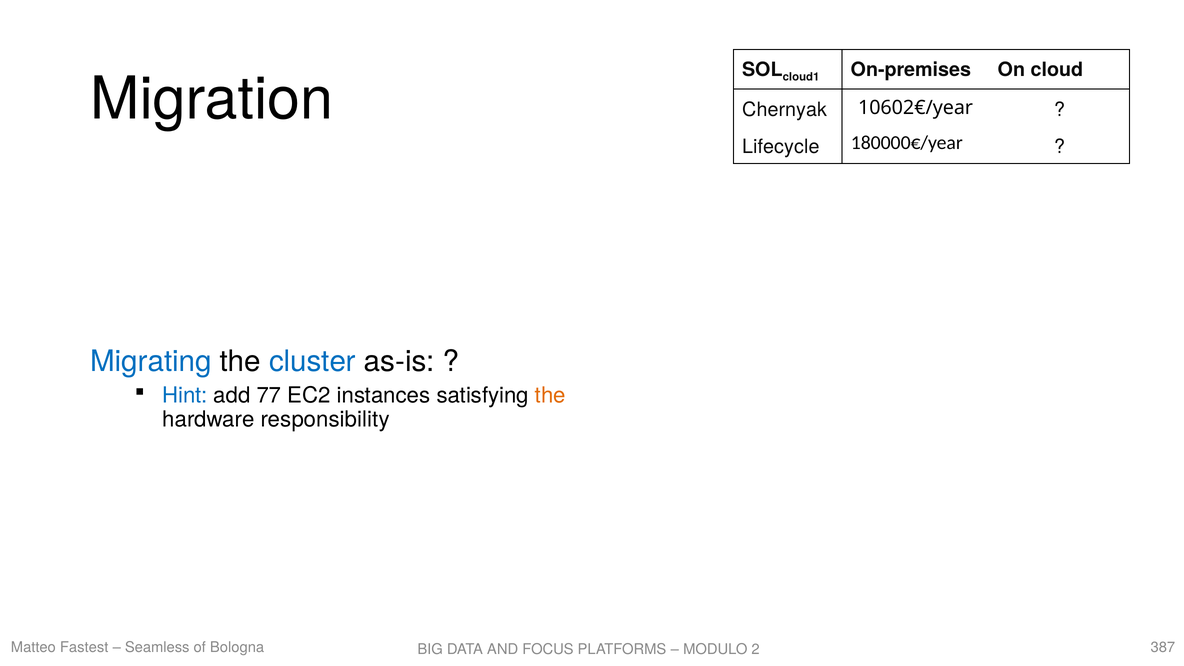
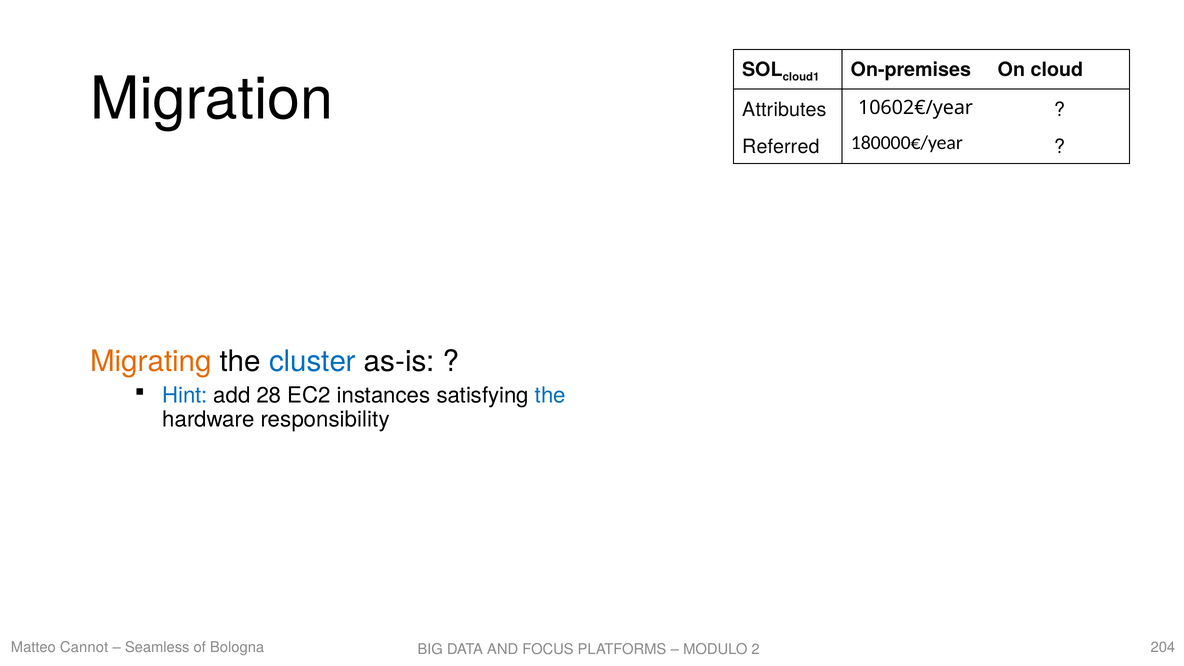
Chernyak: Chernyak -> Attributes
Lifecycle: Lifecycle -> Referred
Migrating colour: blue -> orange
77: 77 -> 28
the at (550, 395) colour: orange -> blue
Fastest: Fastest -> Cannot
387: 387 -> 204
